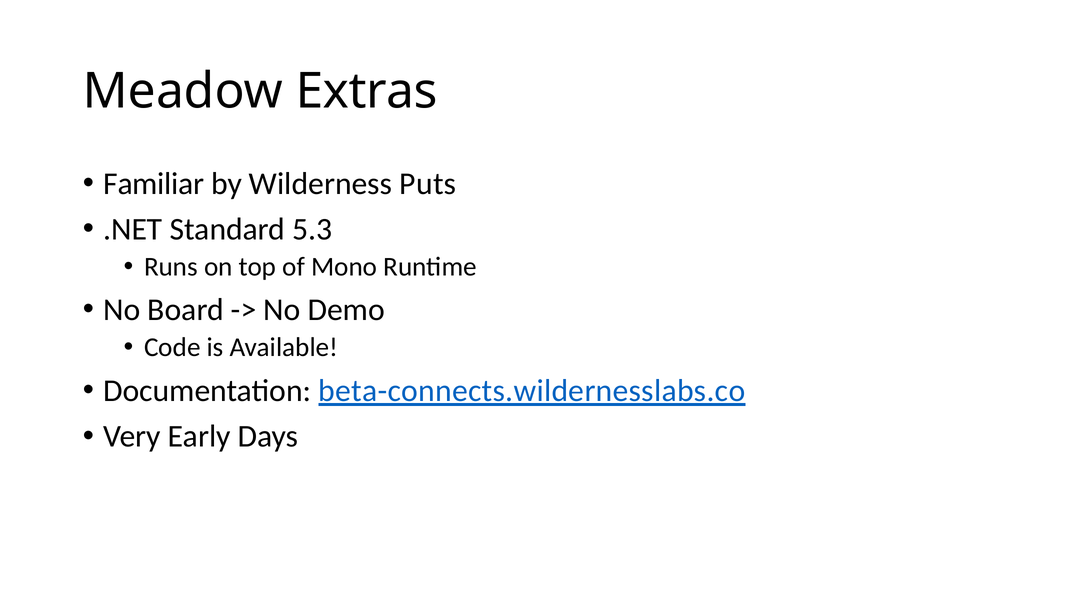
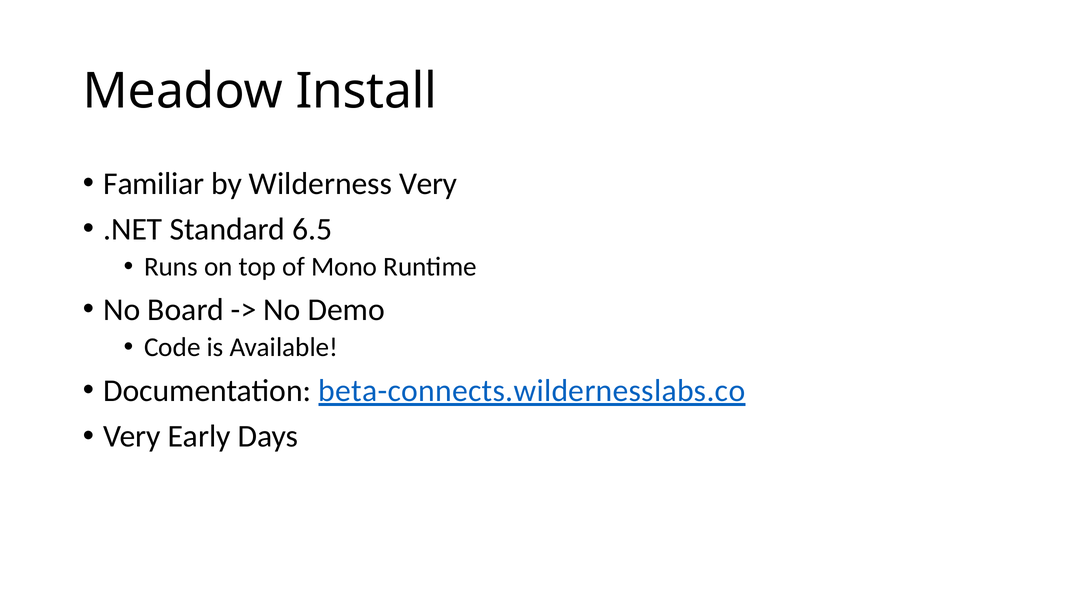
Extras: Extras -> Install
Wilderness Puts: Puts -> Very
5.3: 5.3 -> 6.5
